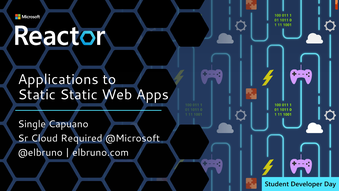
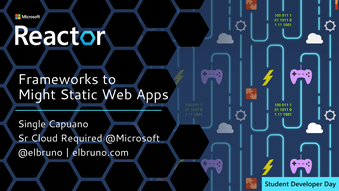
Applications: Applications -> Frameworks
Static at (37, 95): Static -> Might
